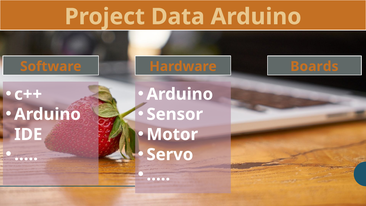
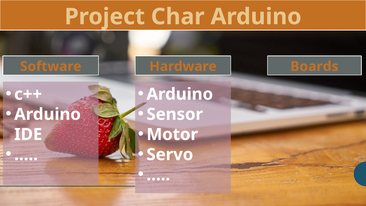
Data: Data -> Char
